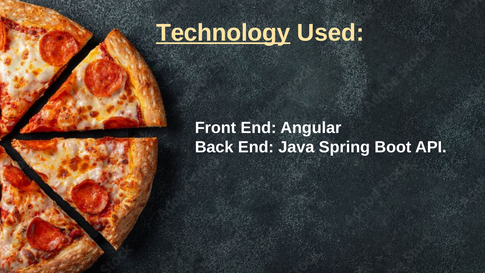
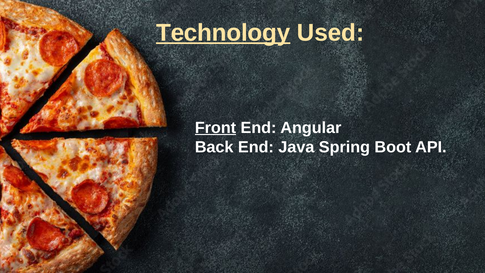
Front underline: none -> present
